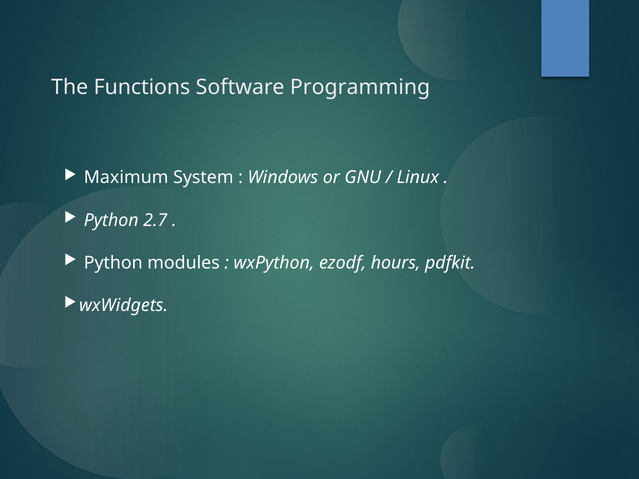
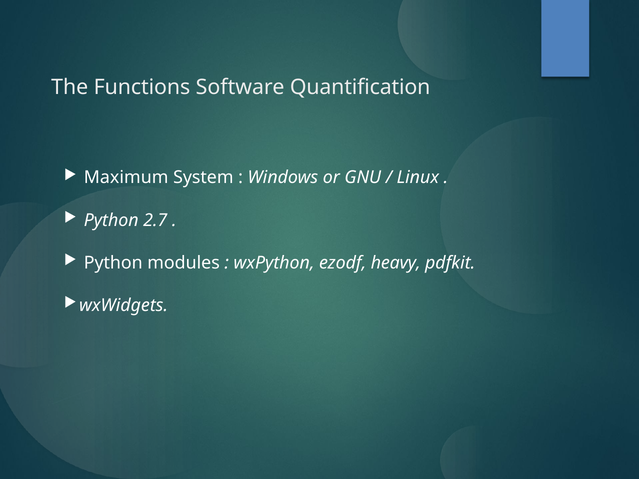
Programming: Programming -> Quantification
hours: hours -> heavy
